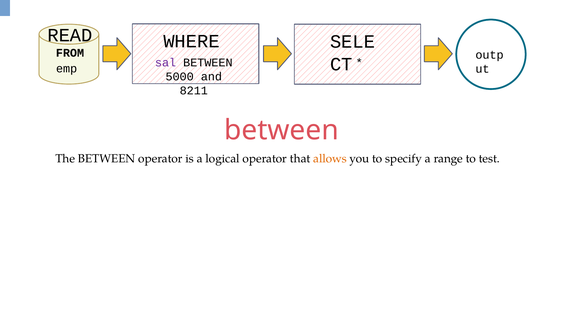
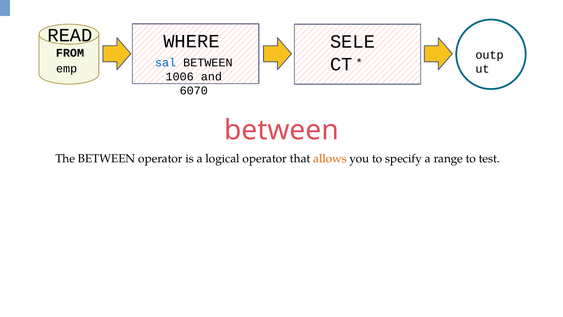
sal colour: purple -> blue
5000: 5000 -> 1006
8211: 8211 -> 6070
